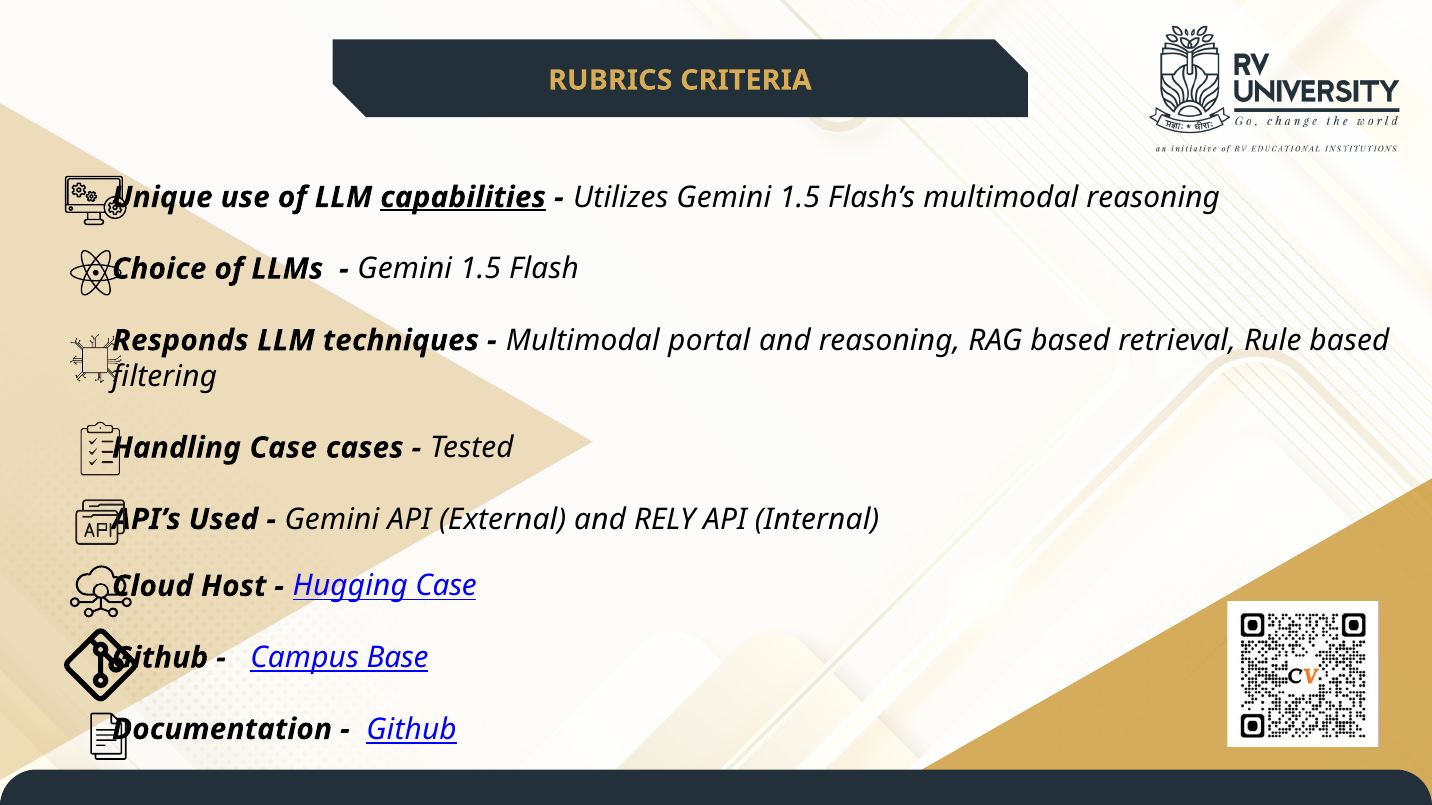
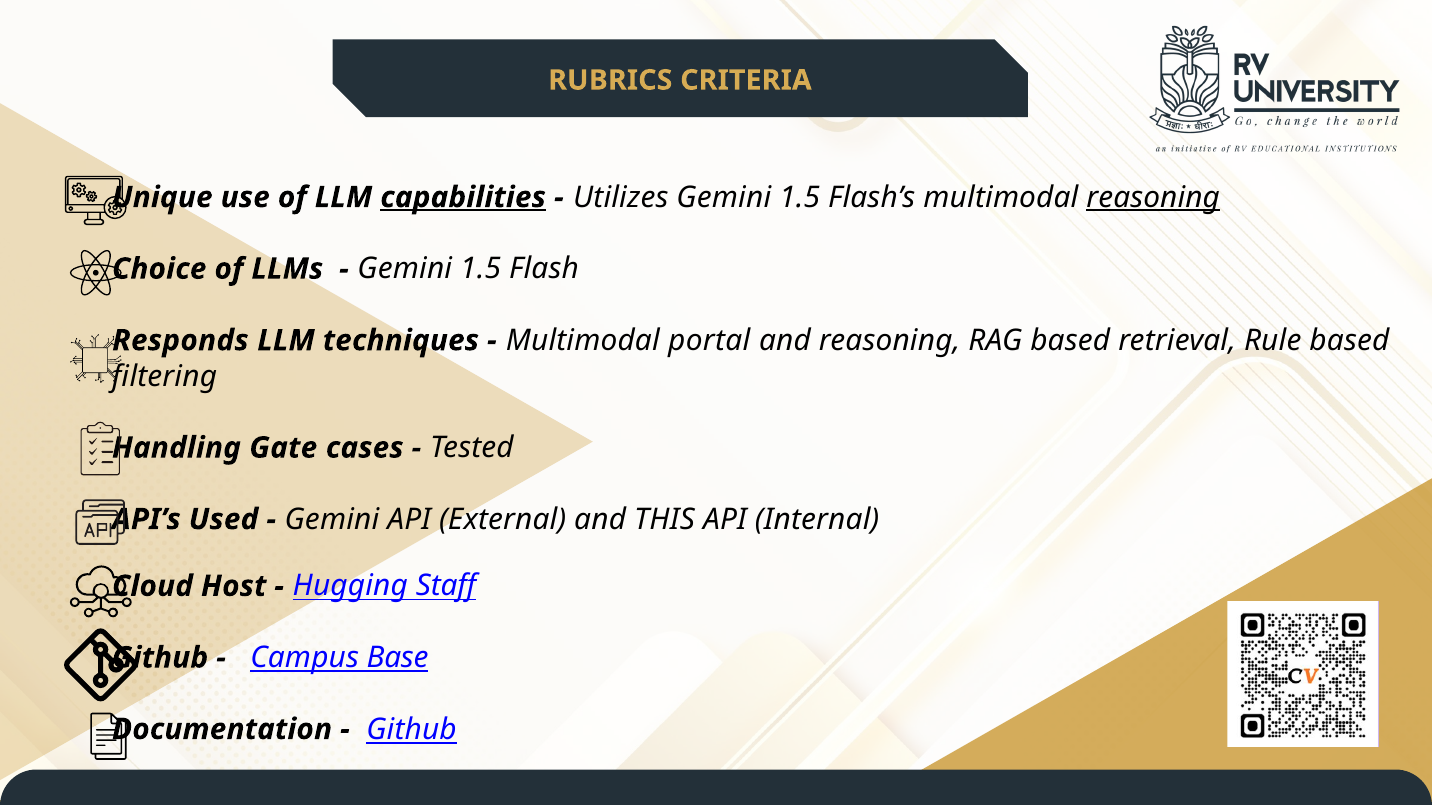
reasoning at (1153, 197) underline: none -> present
Case at (283, 448): Case -> Gate
RELY: RELY -> THIS
Hugging Case: Case -> Staff
